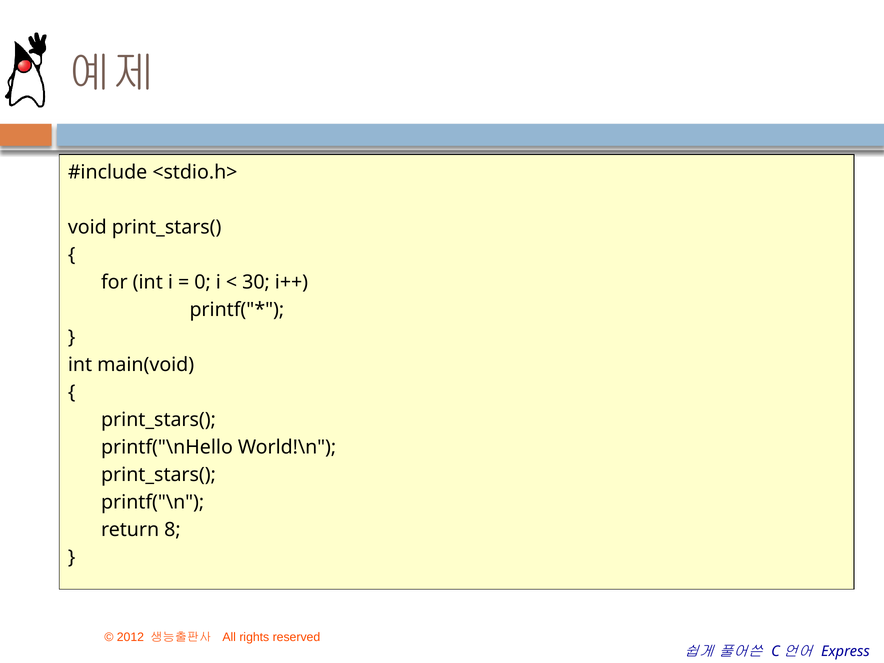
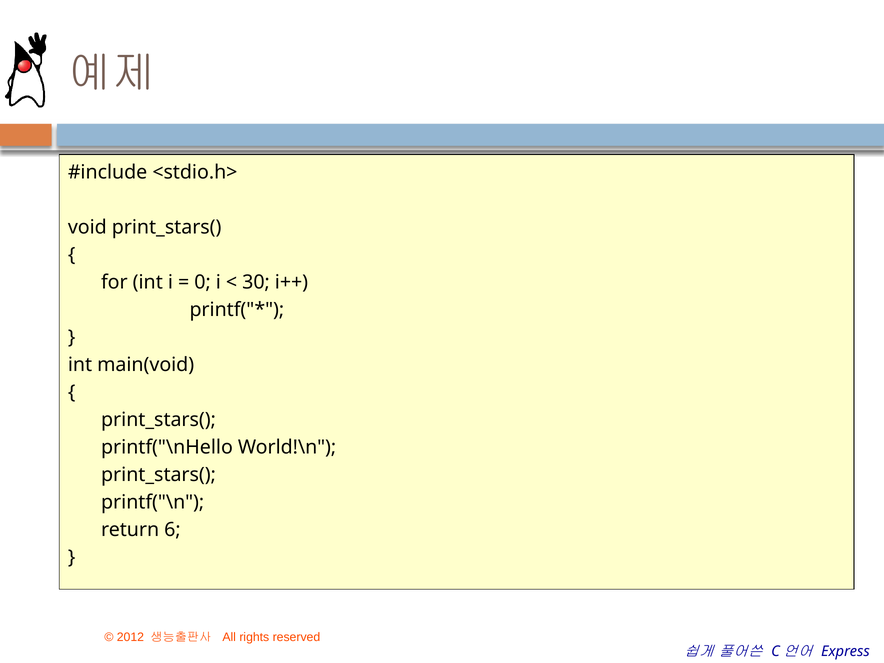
8: 8 -> 6
